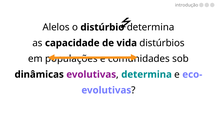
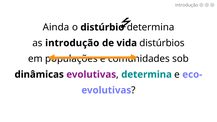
Alelos: Alelos -> Ainda
as capacidade: capacidade -> introdução
